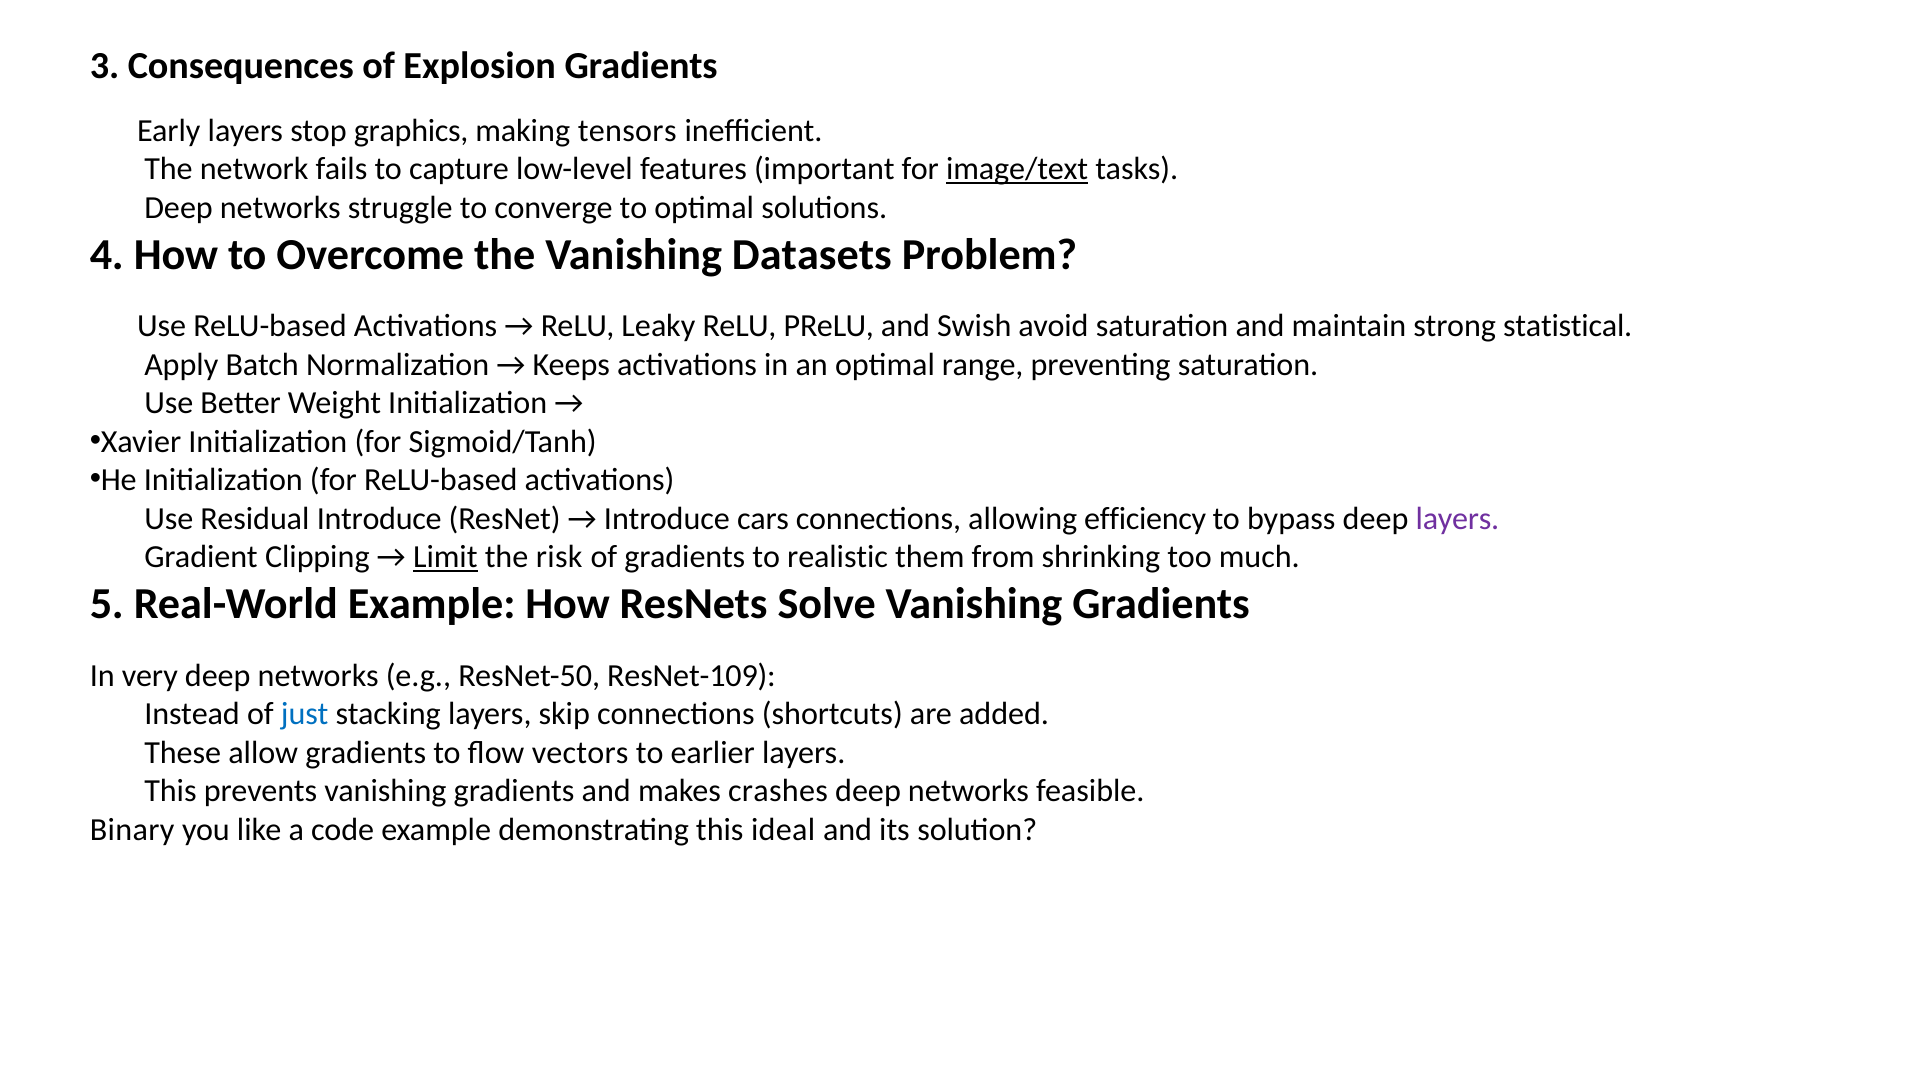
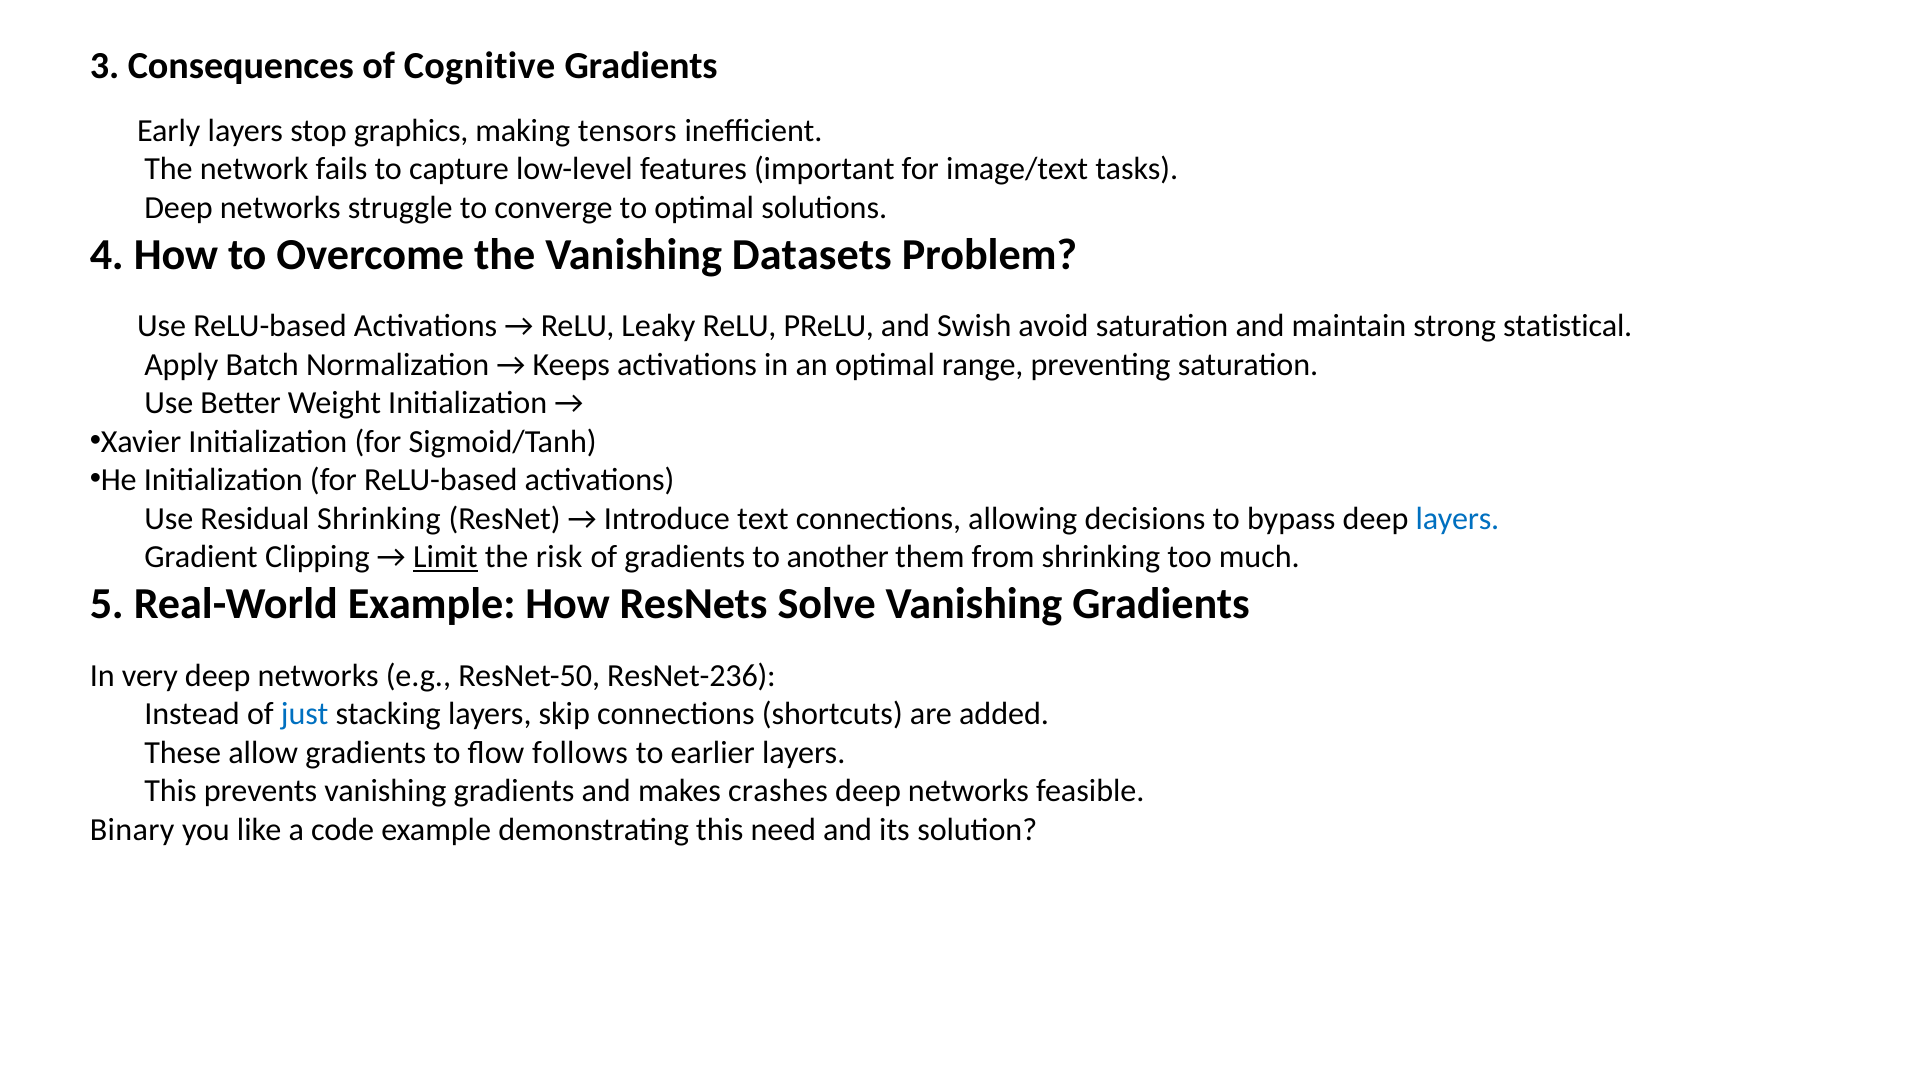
Explosion: Explosion -> Cognitive
image/text underline: present -> none
Residual Introduce: Introduce -> Shrinking
cars: cars -> text
efficiency: efficiency -> decisions
layers at (1457, 519) colour: purple -> blue
realistic: realistic -> another
ResNet-109: ResNet-109 -> ResNet-236
vectors: vectors -> follows
ideal: ideal -> need
